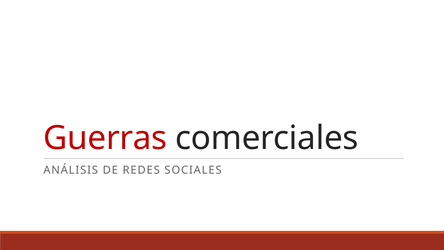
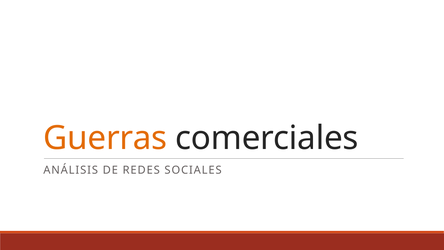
Guerras colour: red -> orange
